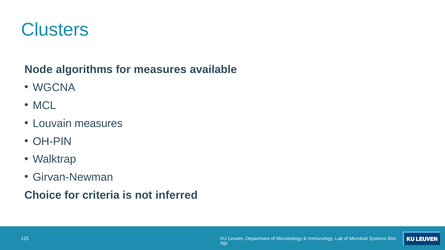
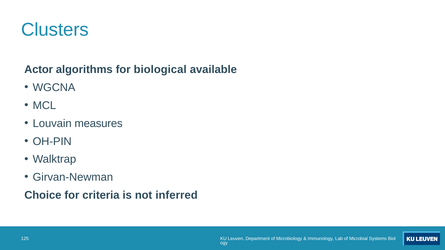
Node: Node -> Actor
for measures: measures -> biological
